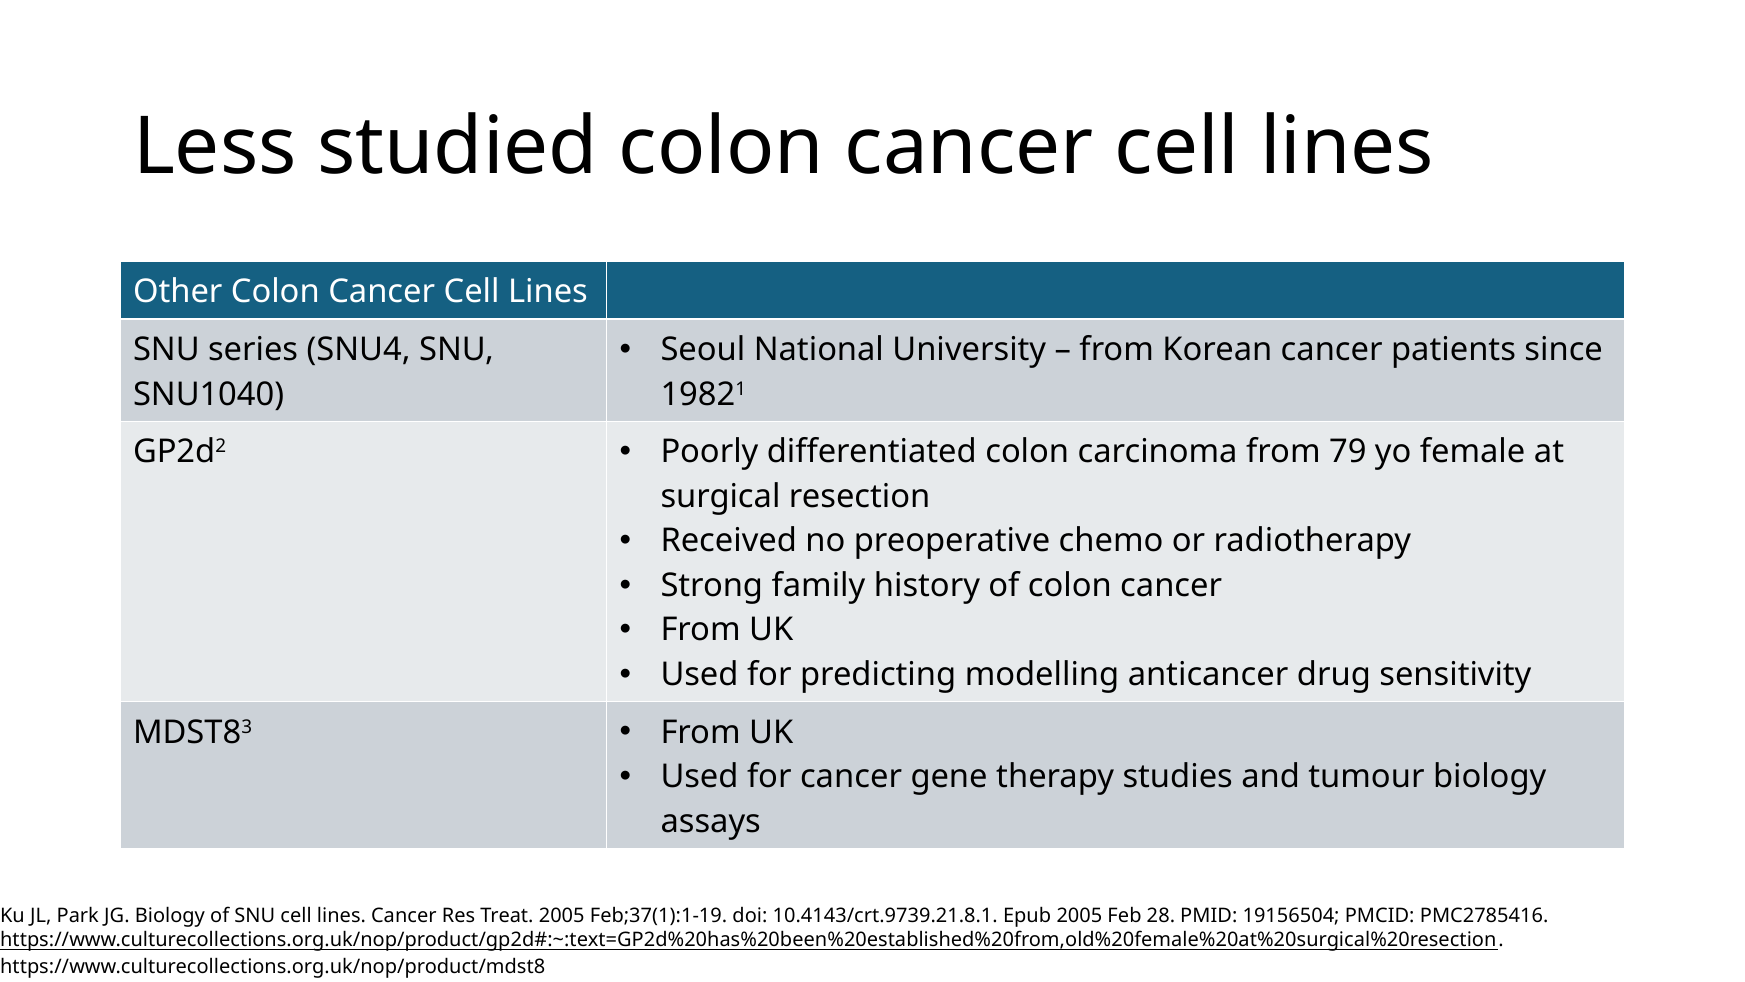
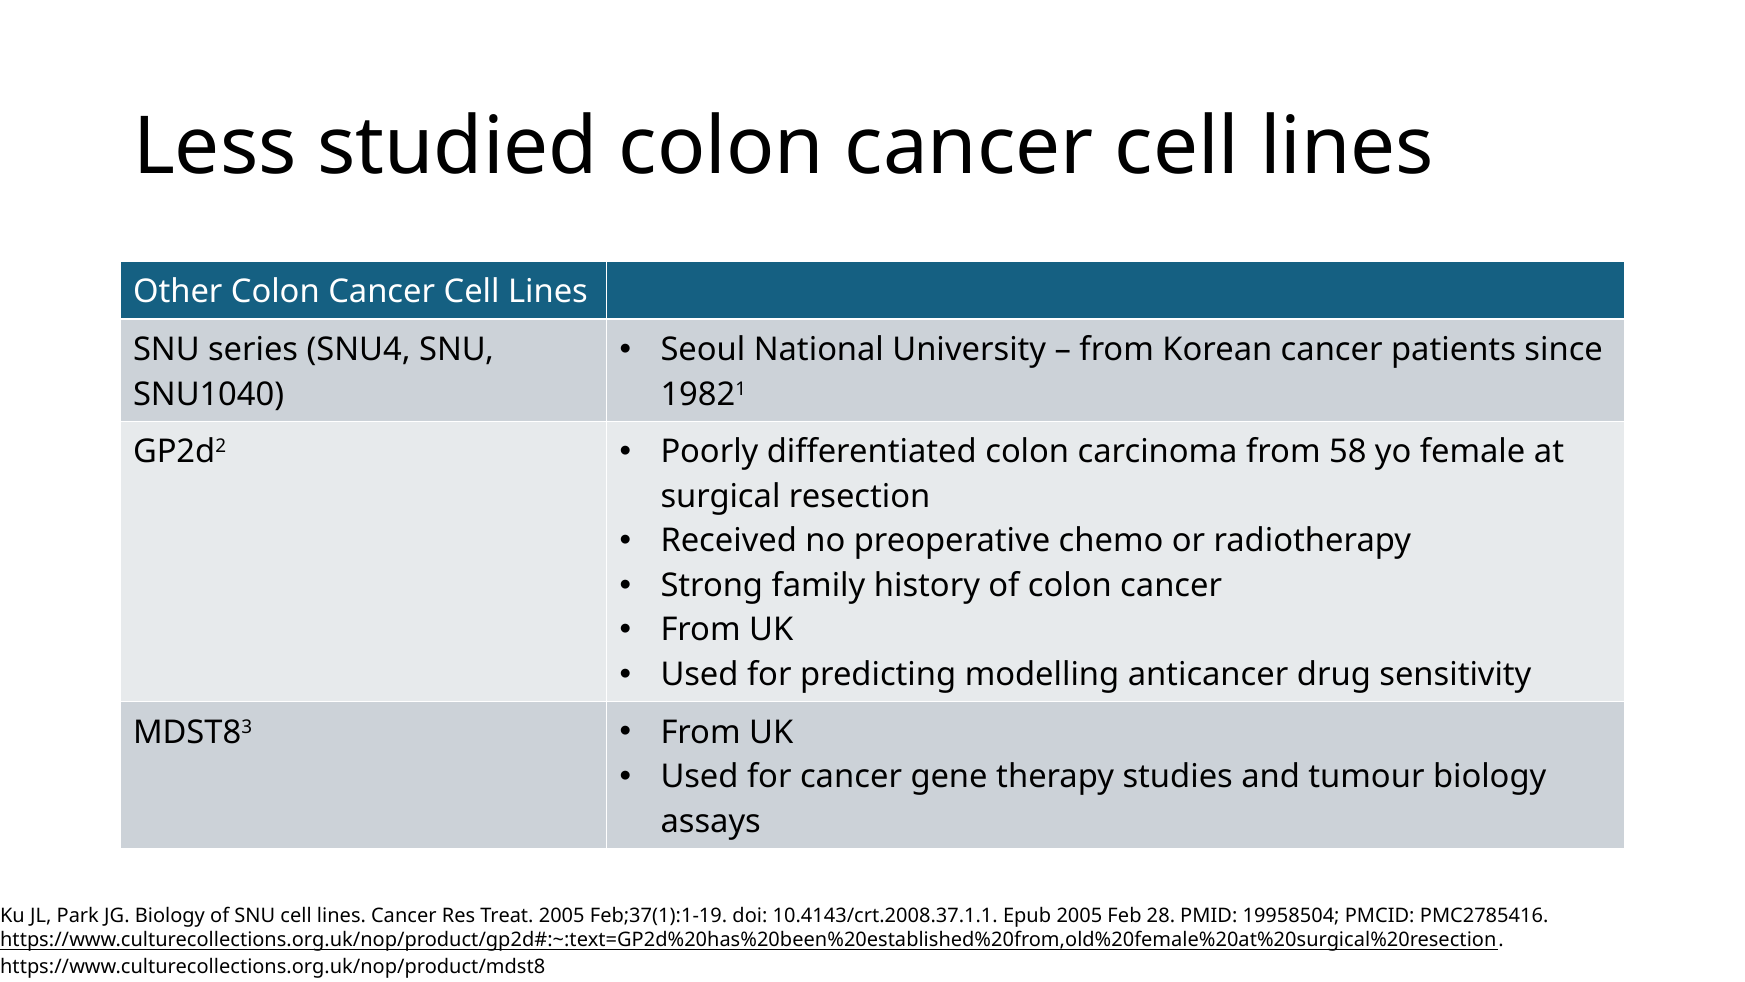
79: 79 -> 58
10.4143/crt.9739.21.8.1: 10.4143/crt.9739.21.8.1 -> 10.4143/crt.2008.37.1.1
19156504: 19156504 -> 19958504
